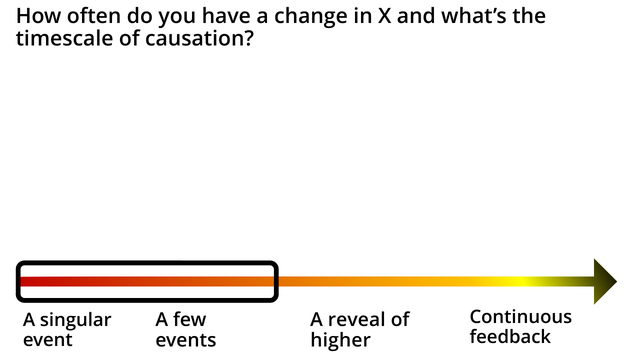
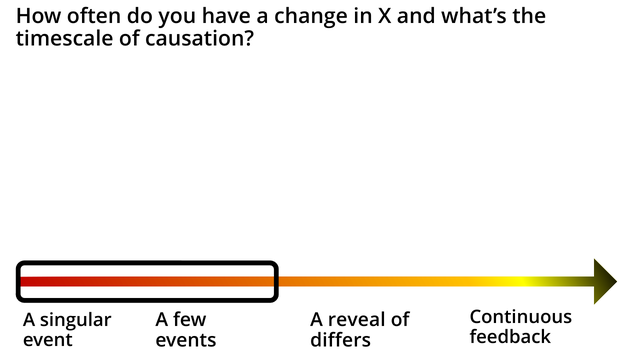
higher: higher -> differs
